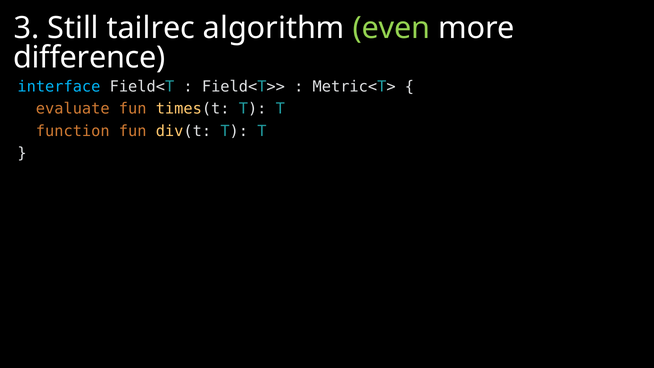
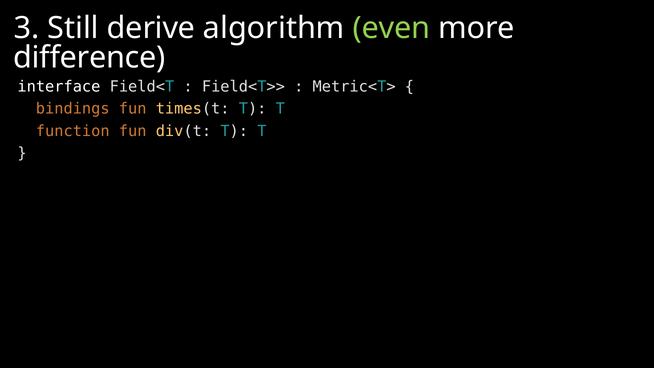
tailrec: tailrec -> derive
interface colour: light blue -> white
evaluate: evaluate -> bindings
